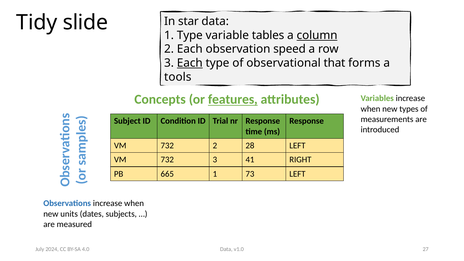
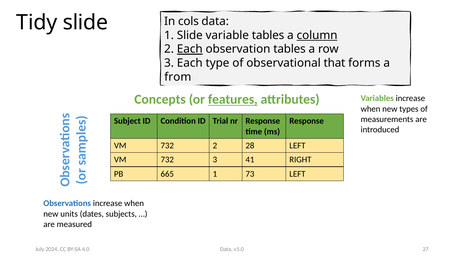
star: star -> cols
1 Type: Type -> Slide
Each at (190, 49) underline: none -> present
observation speed: speed -> tables
Each at (190, 63) underline: present -> none
tools: tools -> from
